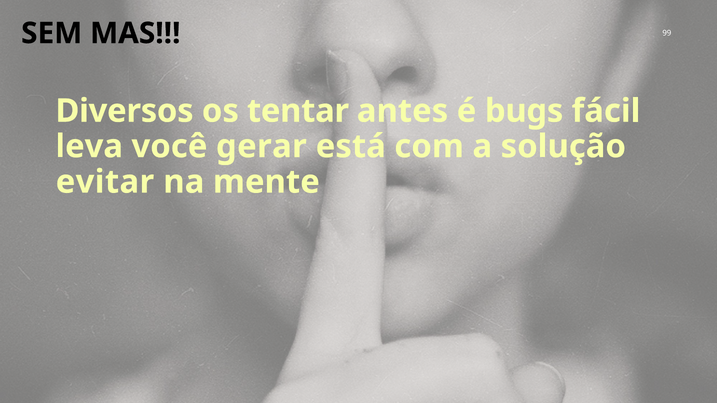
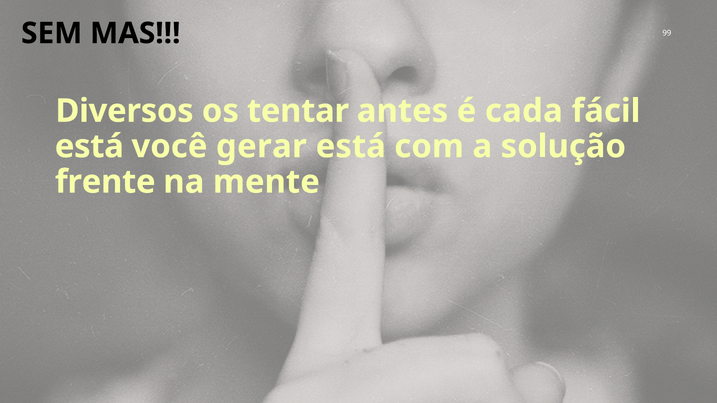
bugs: bugs -> cada
leva at (89, 147): leva -> está
evitar: evitar -> frente
